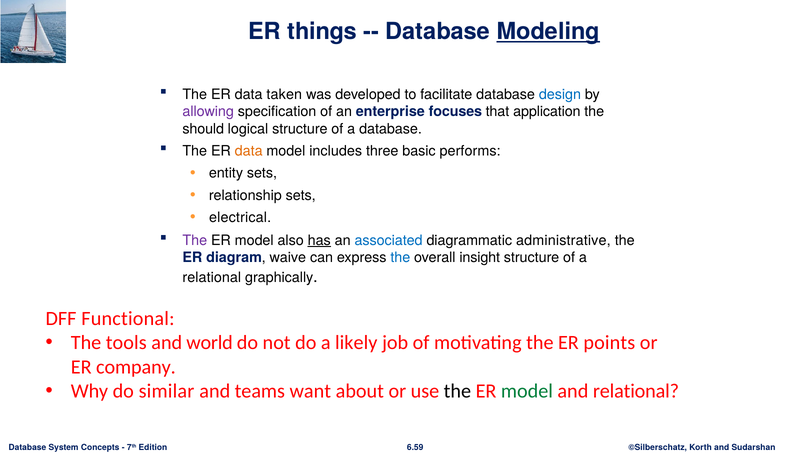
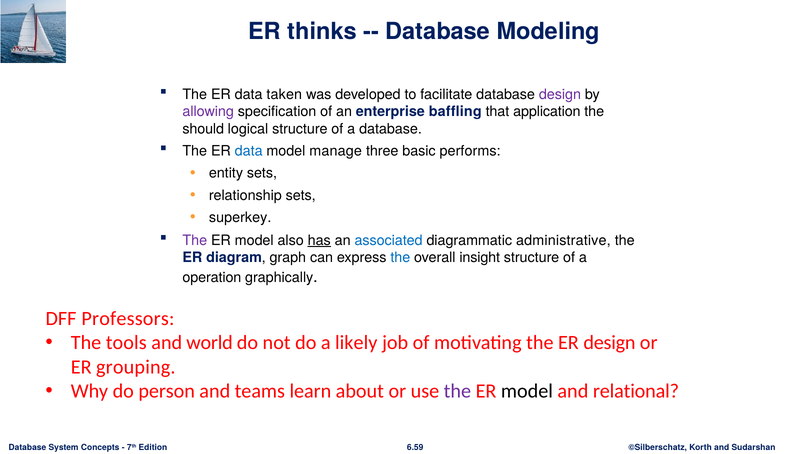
things: things -> thinks
Modeling underline: present -> none
design at (560, 95) colour: blue -> purple
focuses: focuses -> baffling
data at (249, 151) colour: orange -> blue
includes: includes -> manage
electrical: electrical -> superkey
waive: waive -> graph
relational at (212, 277): relational -> operation
Functional: Functional -> Professors
ER points: points -> design
company: company -> grouping
similar: similar -> person
want: want -> learn
the at (457, 391) colour: black -> purple
model at (527, 391) colour: green -> black
